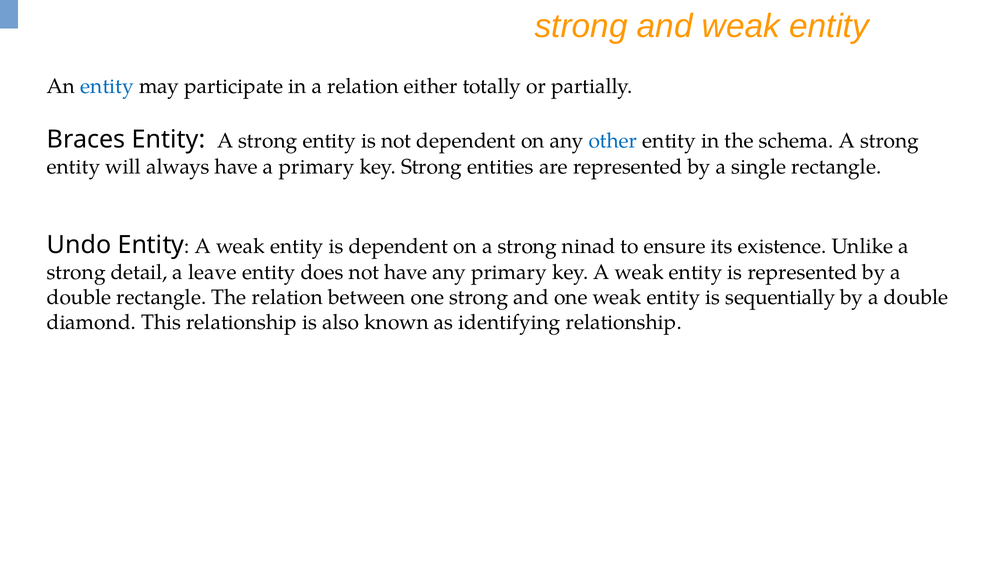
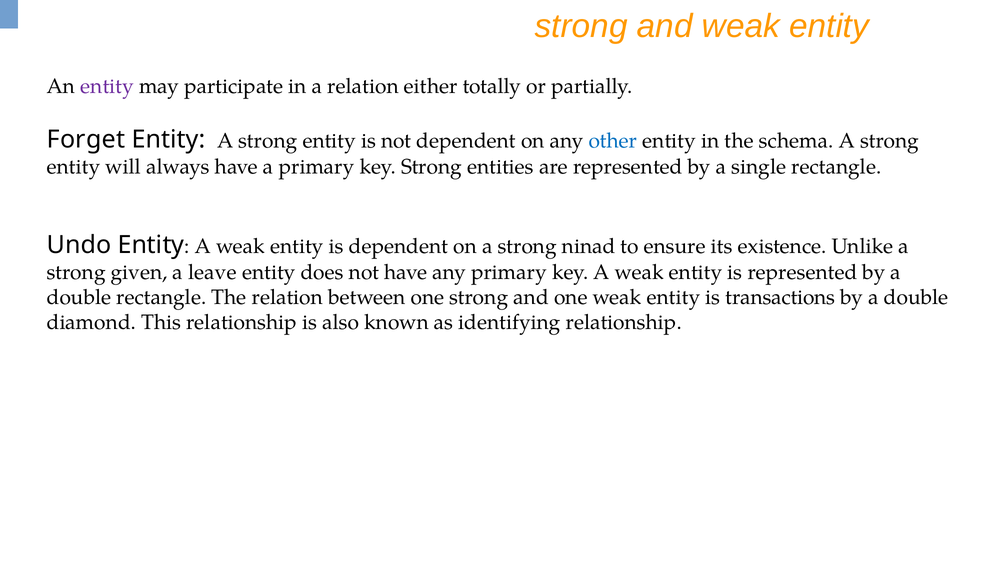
entity at (107, 87) colour: blue -> purple
Braces: Braces -> Forget
detail: detail -> given
sequentially: sequentially -> transactions
